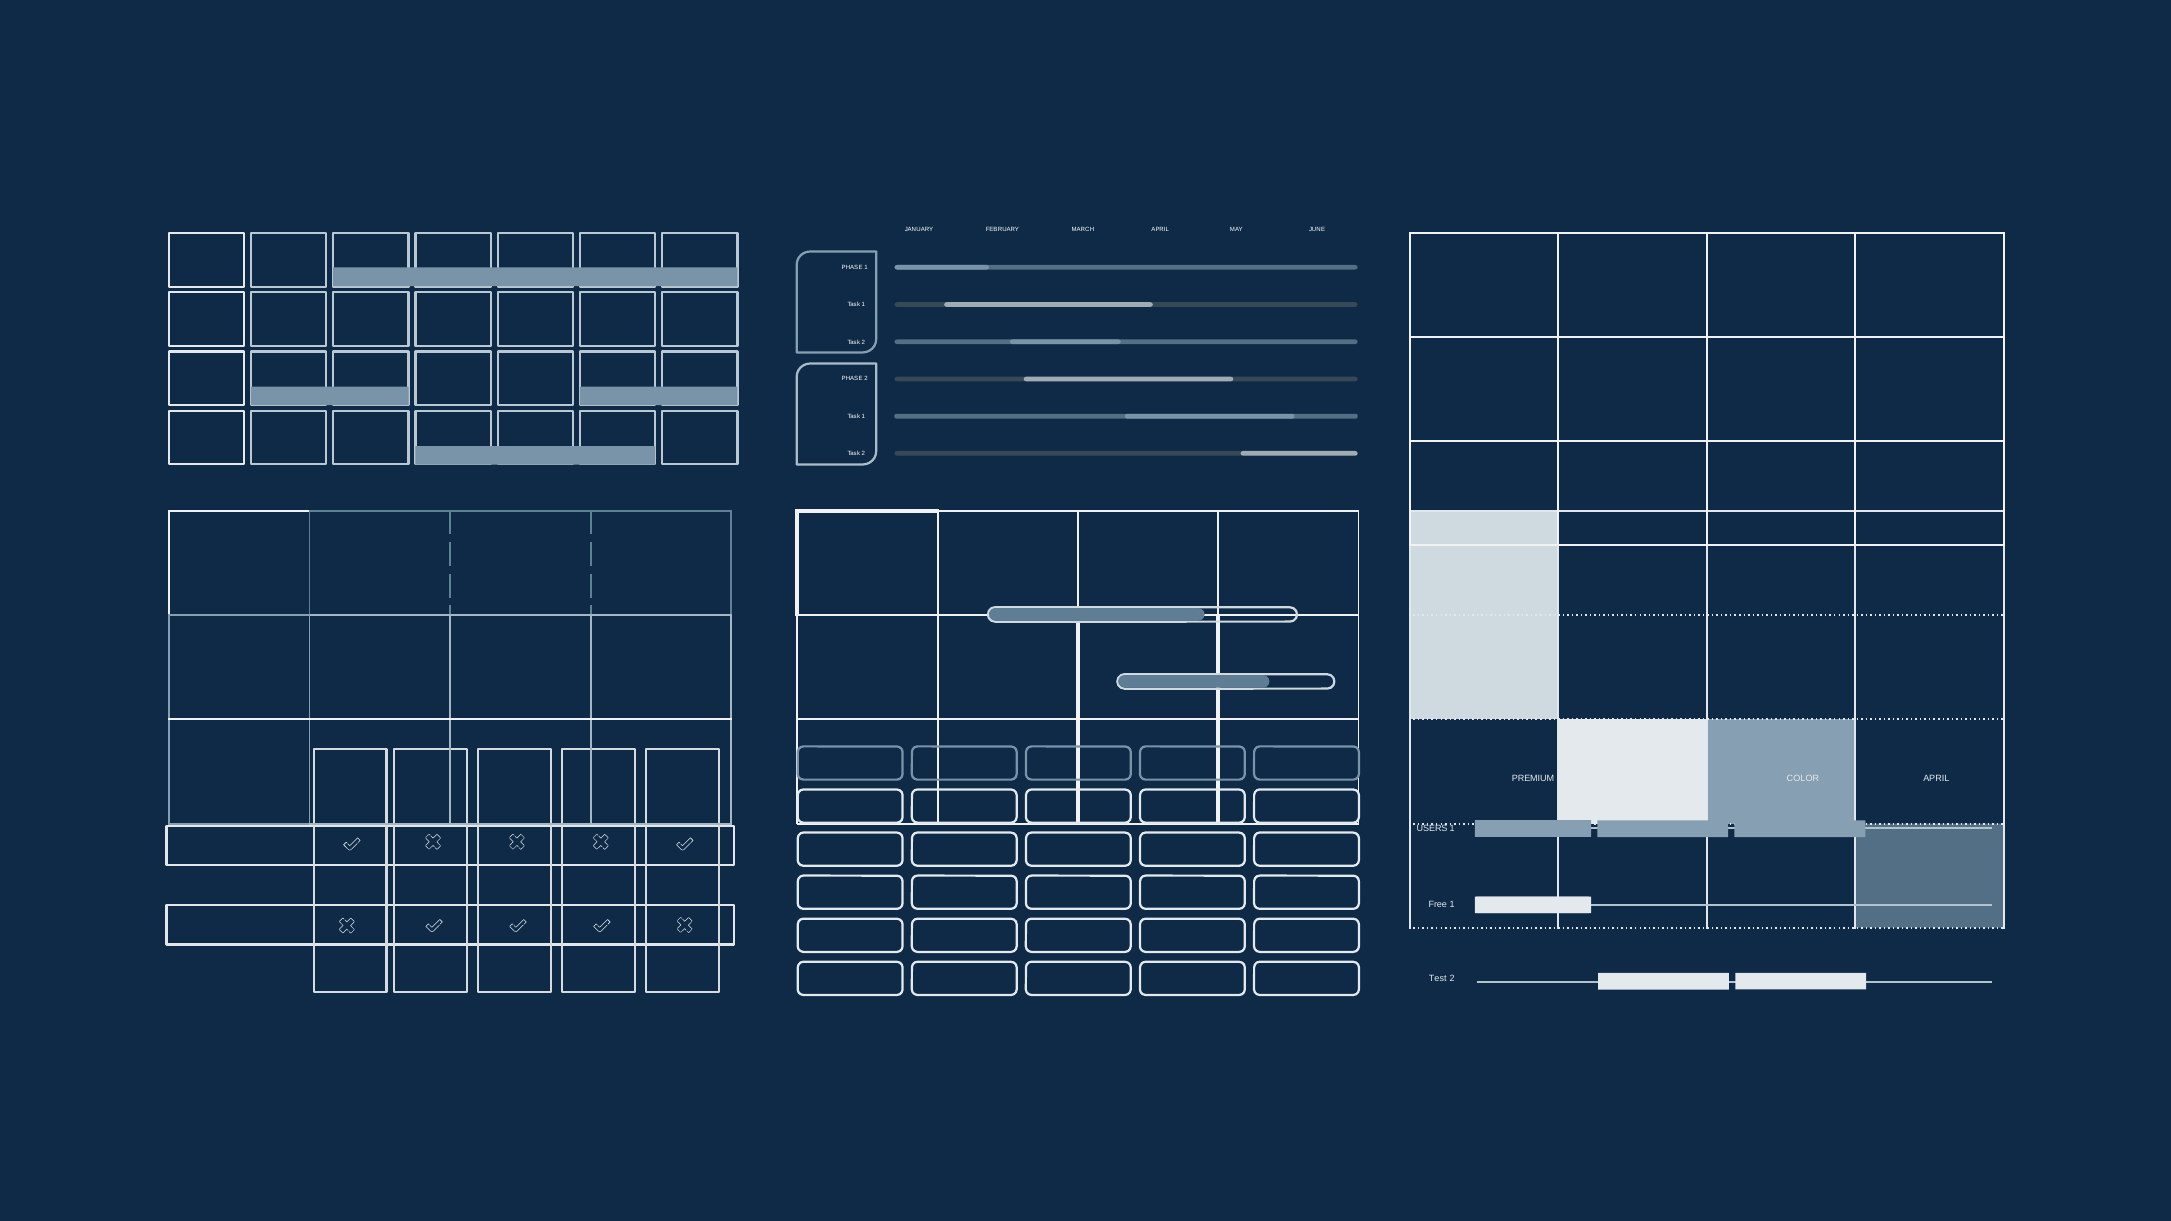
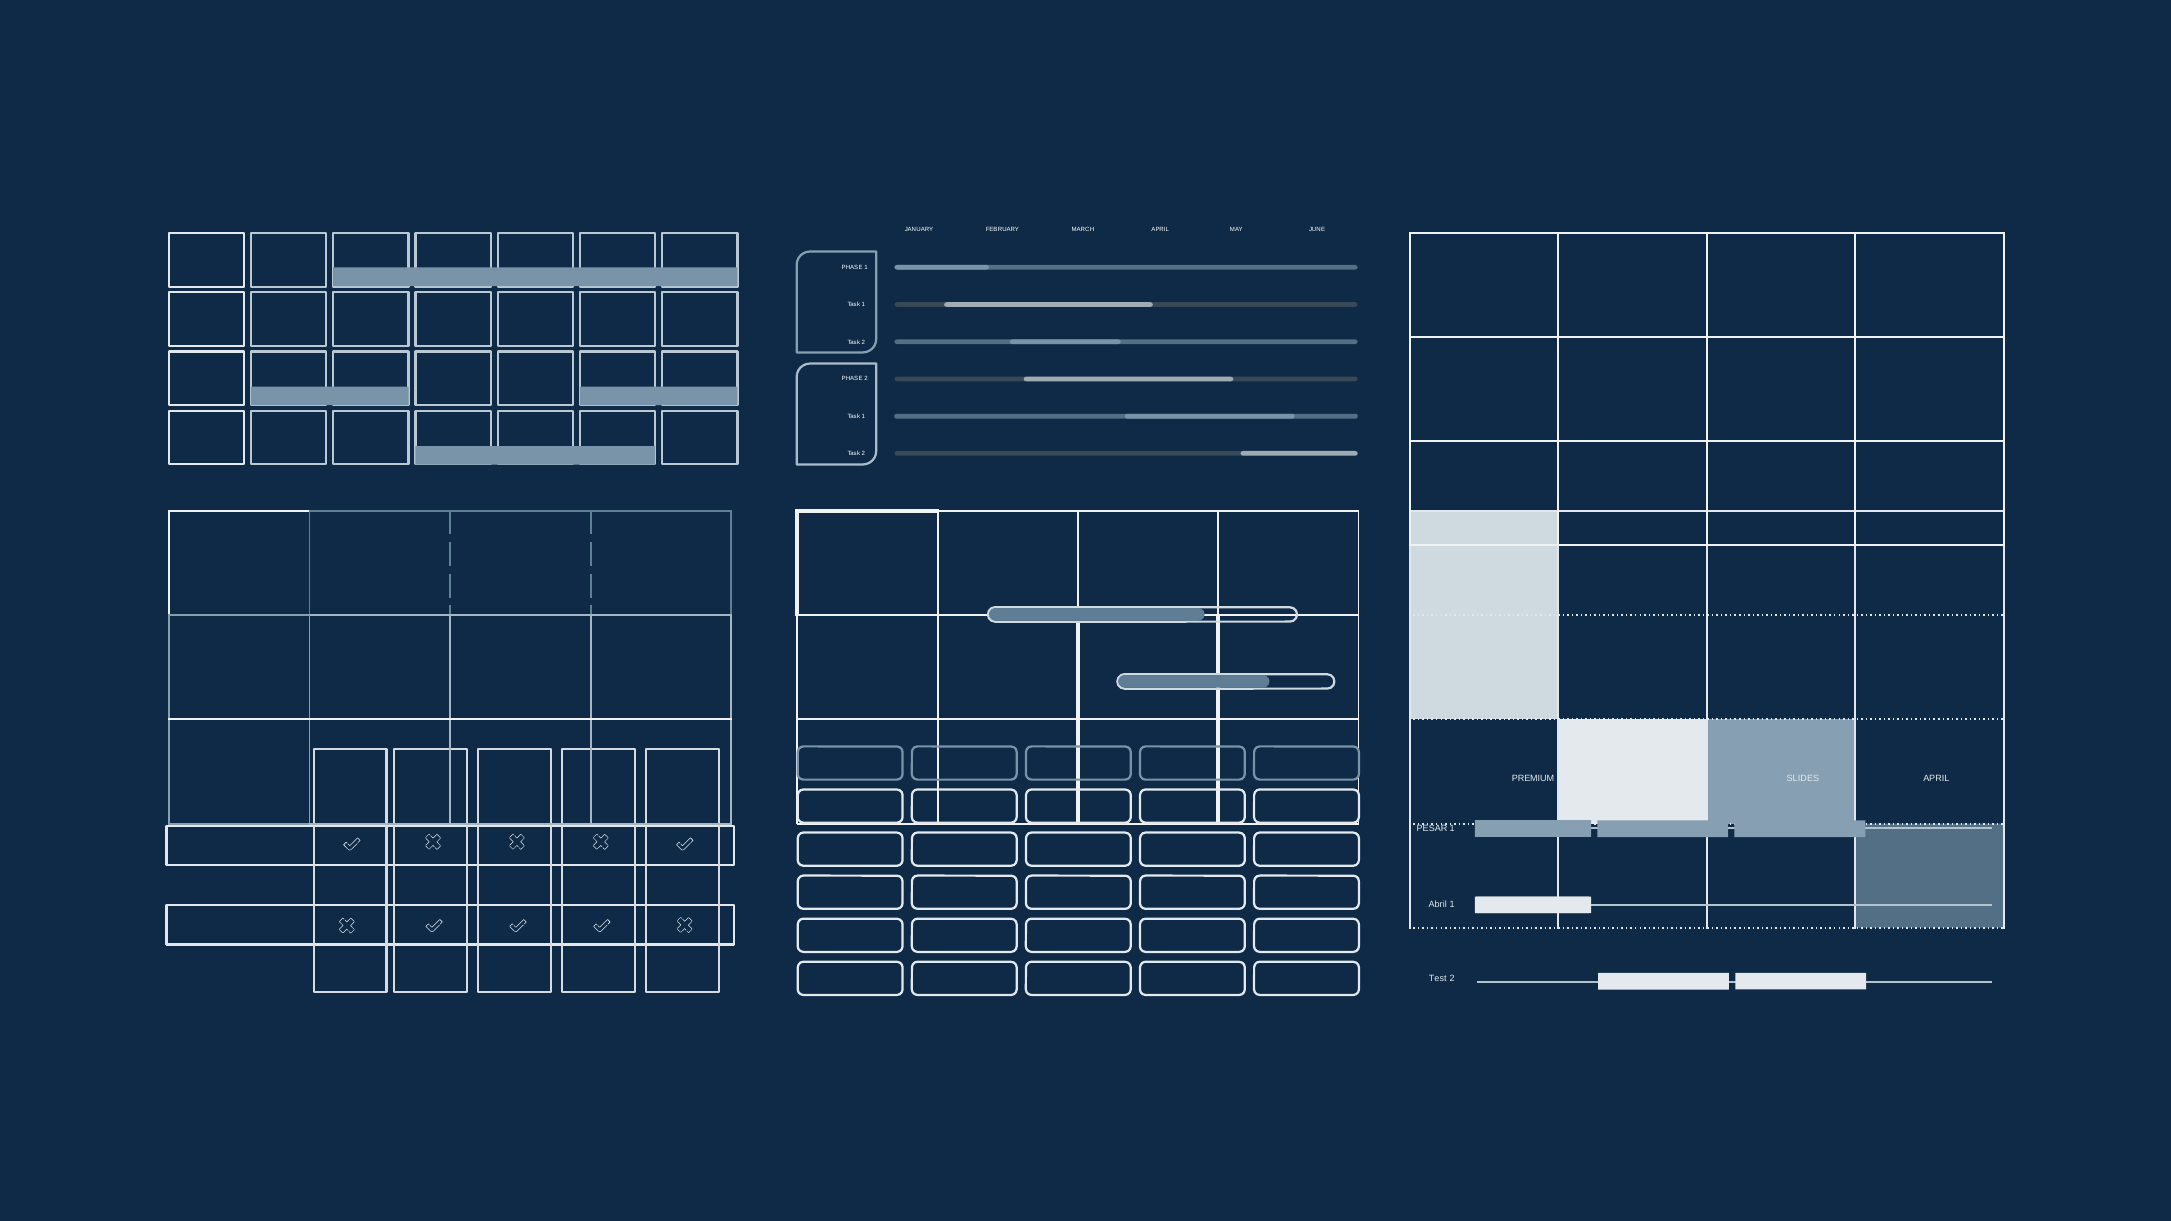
COLOR: COLOR -> SLIDES
USERS: USERS -> PESAR
Free: Free -> Abril
